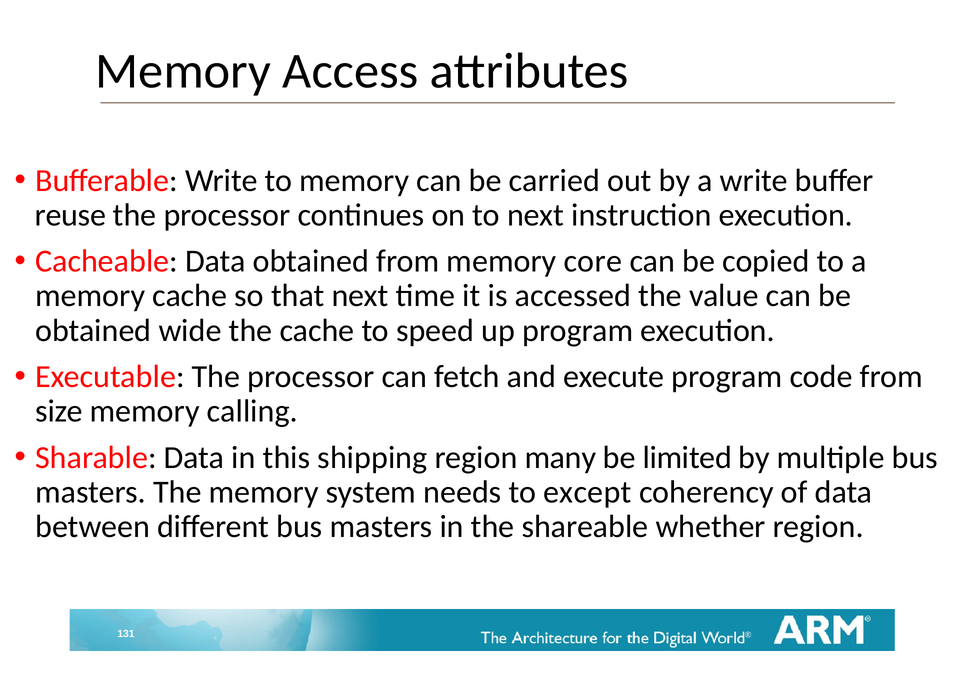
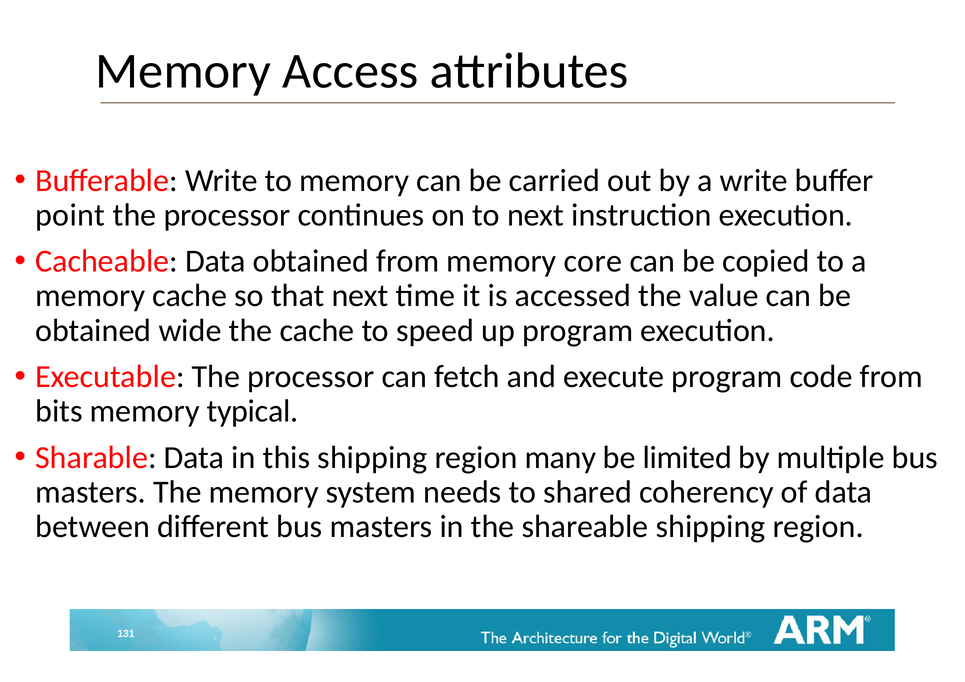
reuse: reuse -> point
size: size -> bits
calling: calling -> typical
except: except -> shared
shareable whether: whether -> shipping
